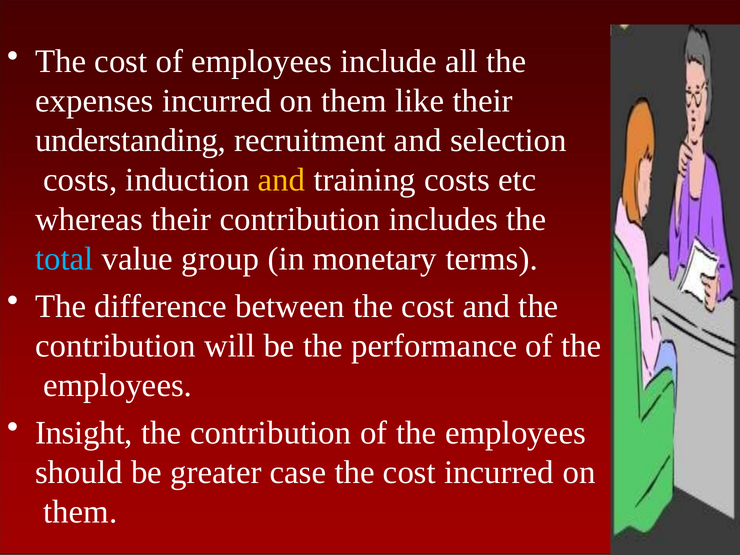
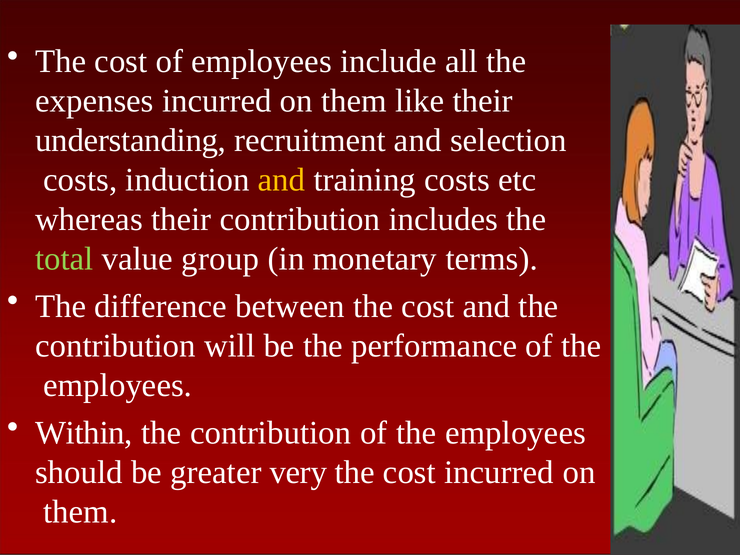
total colour: light blue -> light green
Insight: Insight -> Within
case: case -> very
